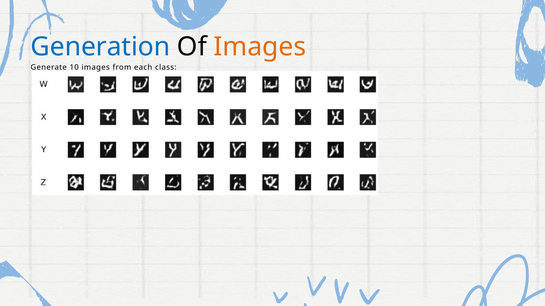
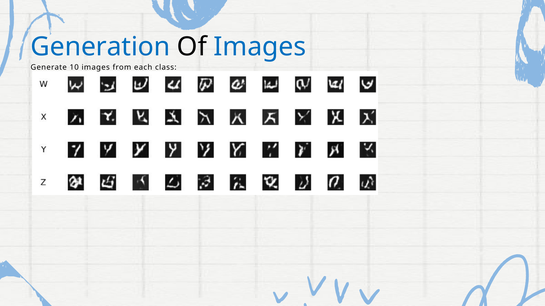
Images at (260, 47) colour: orange -> blue
